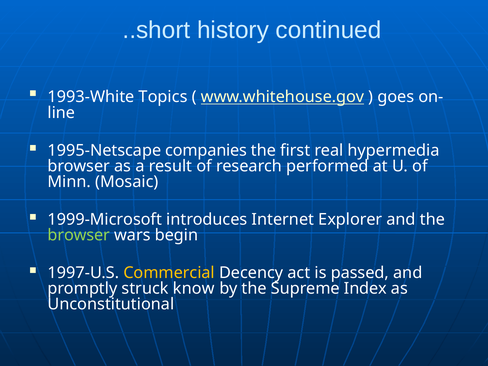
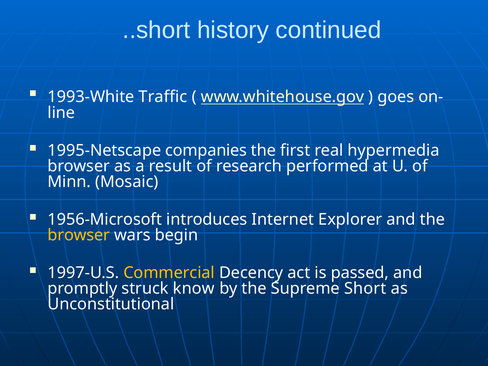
Topics: Topics -> Traffic
1999-Microsoft: 1999-Microsoft -> 1956-Microsoft
browser at (79, 235) colour: light green -> yellow
Index: Index -> Short
